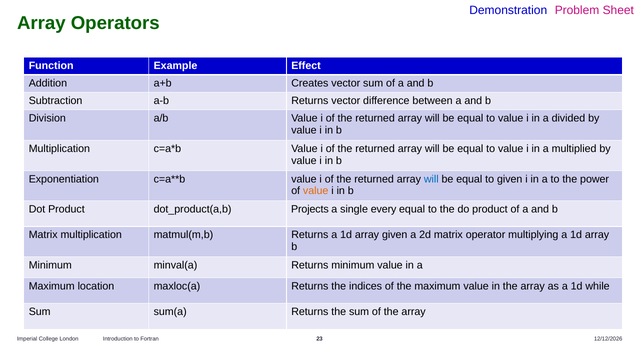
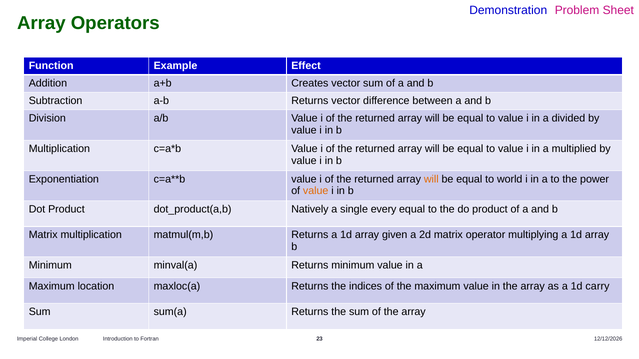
will at (431, 179) colour: blue -> orange
to given: given -> world
Projects: Projects -> Natively
while: while -> carry
